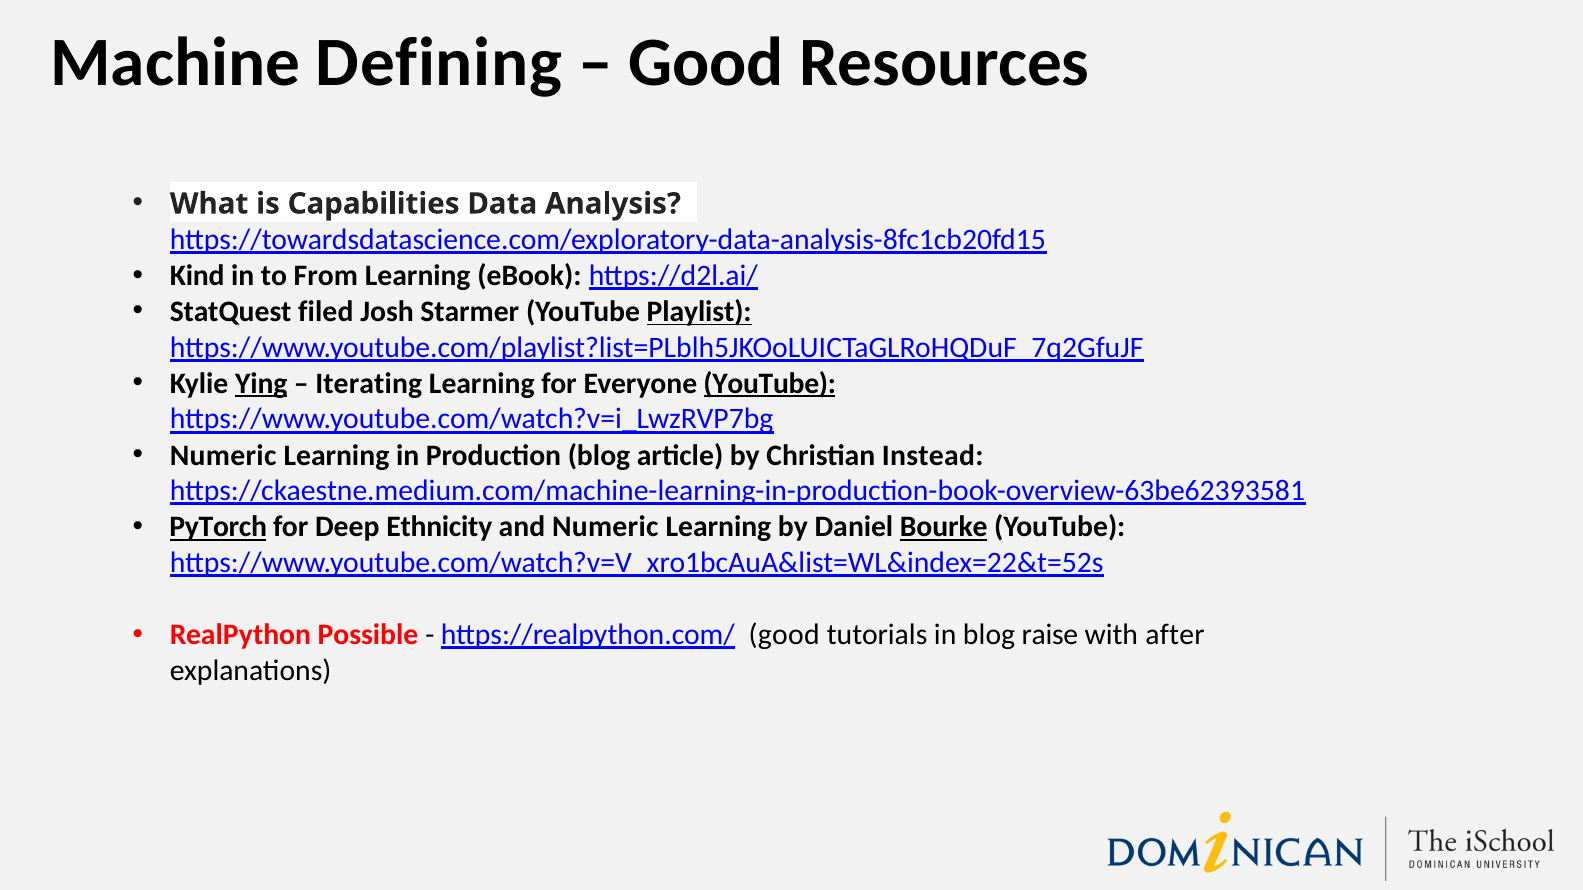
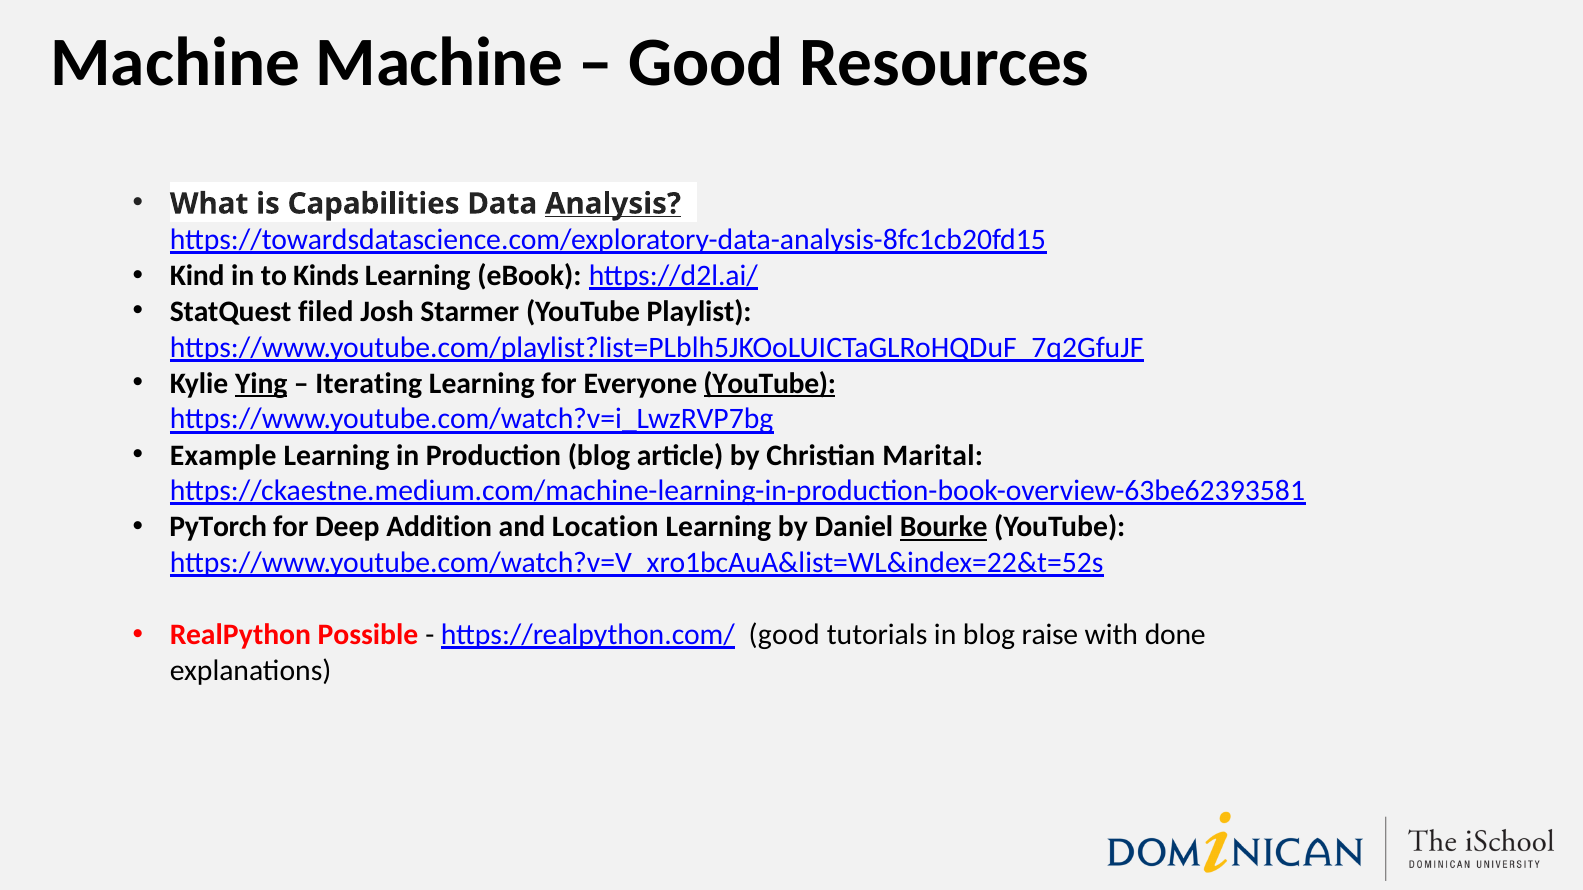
Machine Defining: Defining -> Machine
Analysis underline: none -> present
From: From -> Kinds
Playlist underline: present -> none
Numeric at (223, 456): Numeric -> Example
Instead: Instead -> Marital
PyTorch underline: present -> none
Ethnicity: Ethnicity -> Addition
and Numeric: Numeric -> Location
after: after -> done
